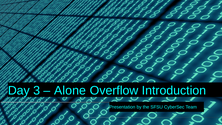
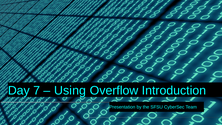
3: 3 -> 7
Alone: Alone -> Using
